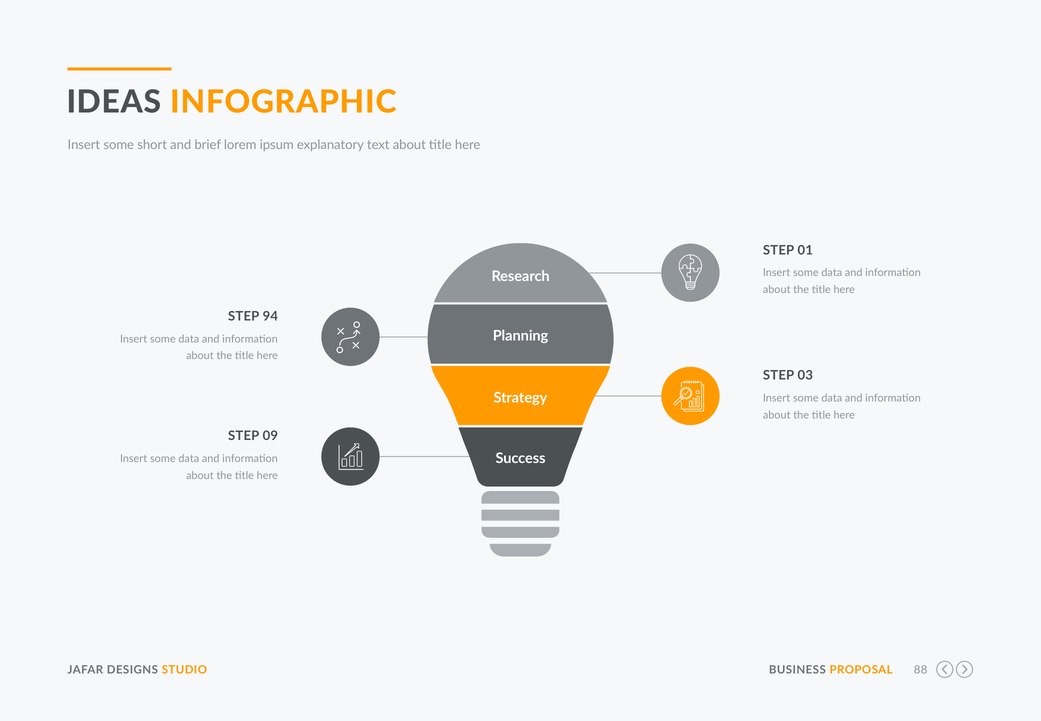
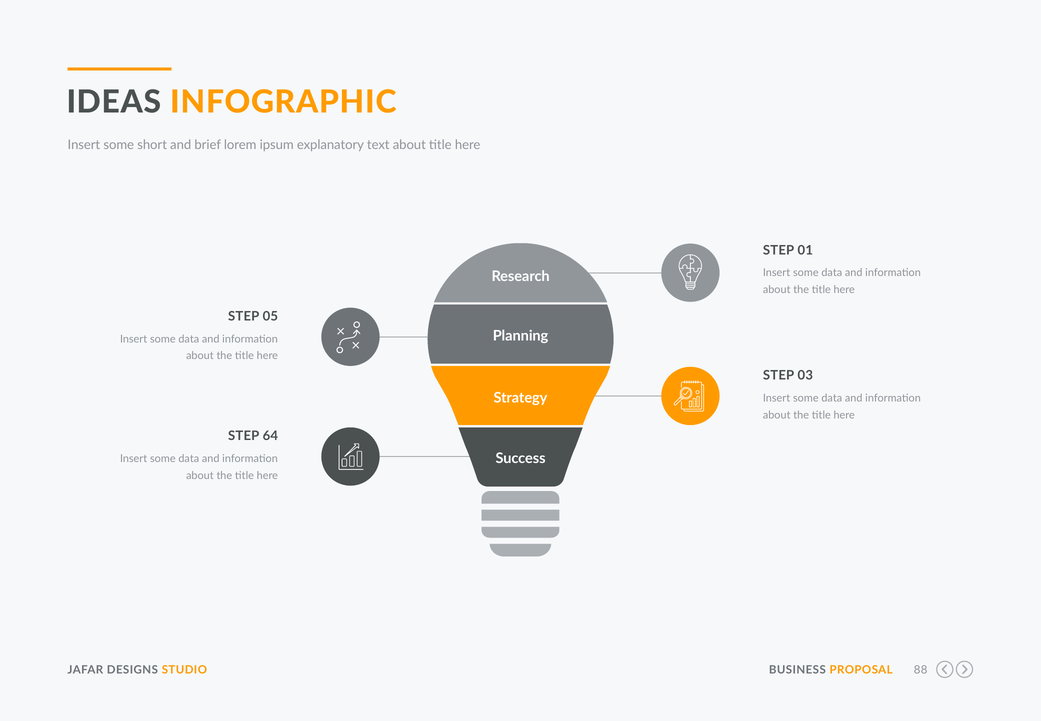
94: 94 -> 05
09: 09 -> 64
